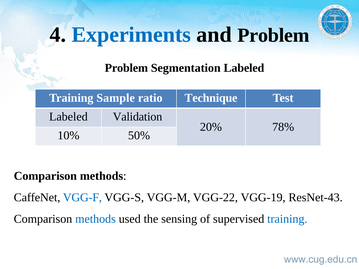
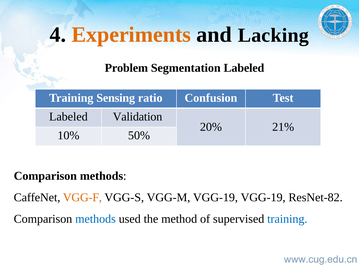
Experiments colour: blue -> orange
and Problem: Problem -> Lacking
Sample: Sample -> Sensing
Technique: Technique -> Confusion
78%: 78% -> 21%
VGG-F colour: blue -> orange
VGG-M VGG-22: VGG-22 -> VGG-19
ResNet-43: ResNet-43 -> ResNet-82
sensing: sensing -> method
